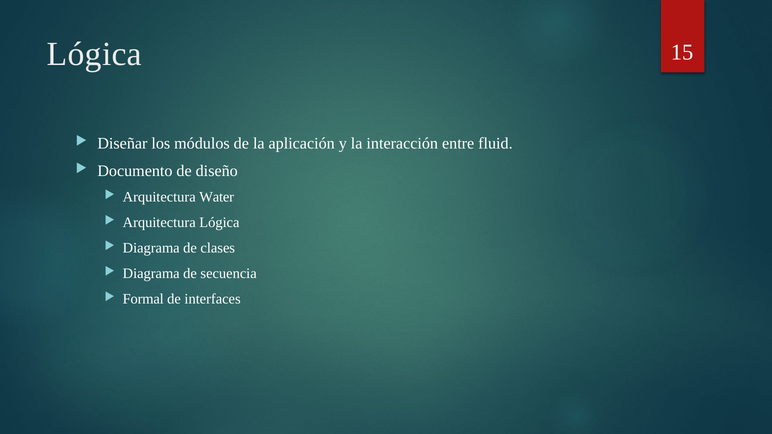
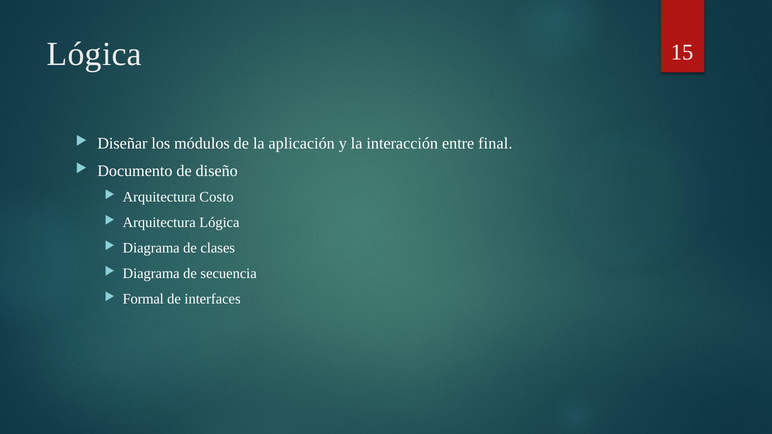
fluid: fluid -> final
Water: Water -> Costo
